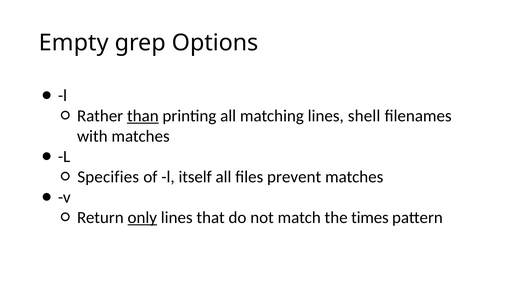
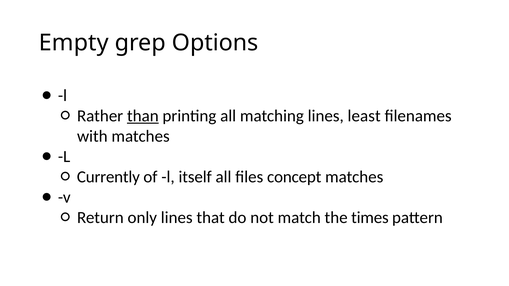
shell: shell -> least
Specifies: Specifies -> Currently
prevent: prevent -> concept
only underline: present -> none
